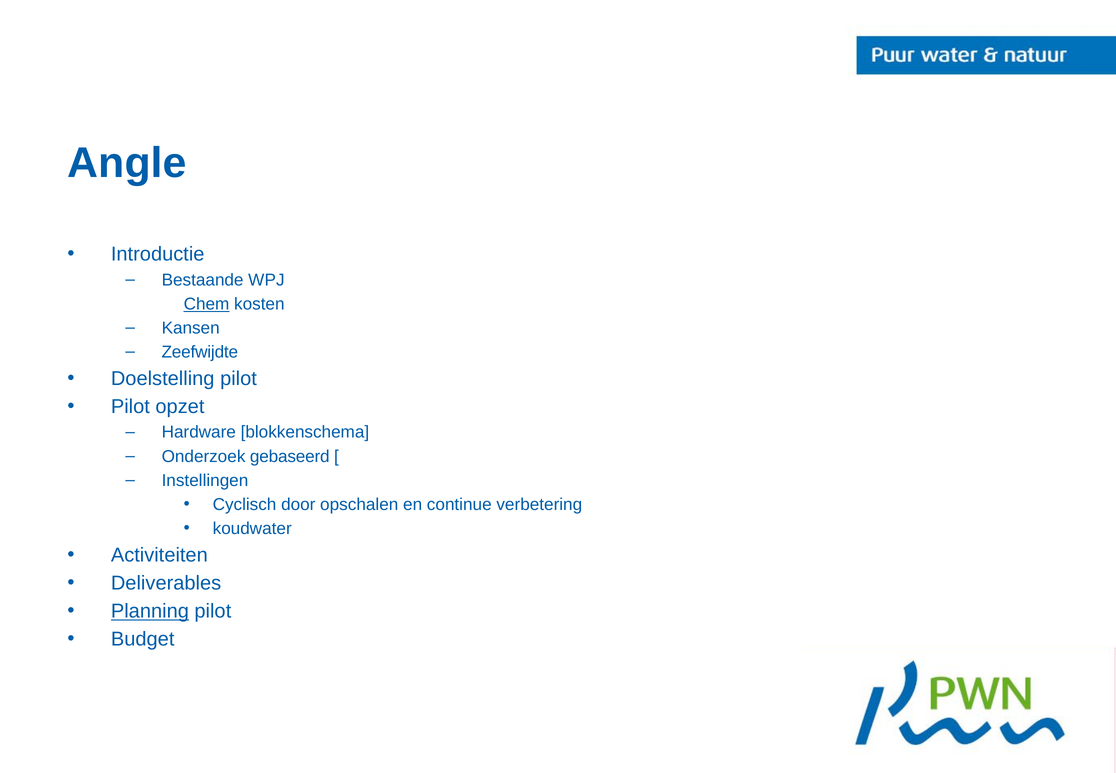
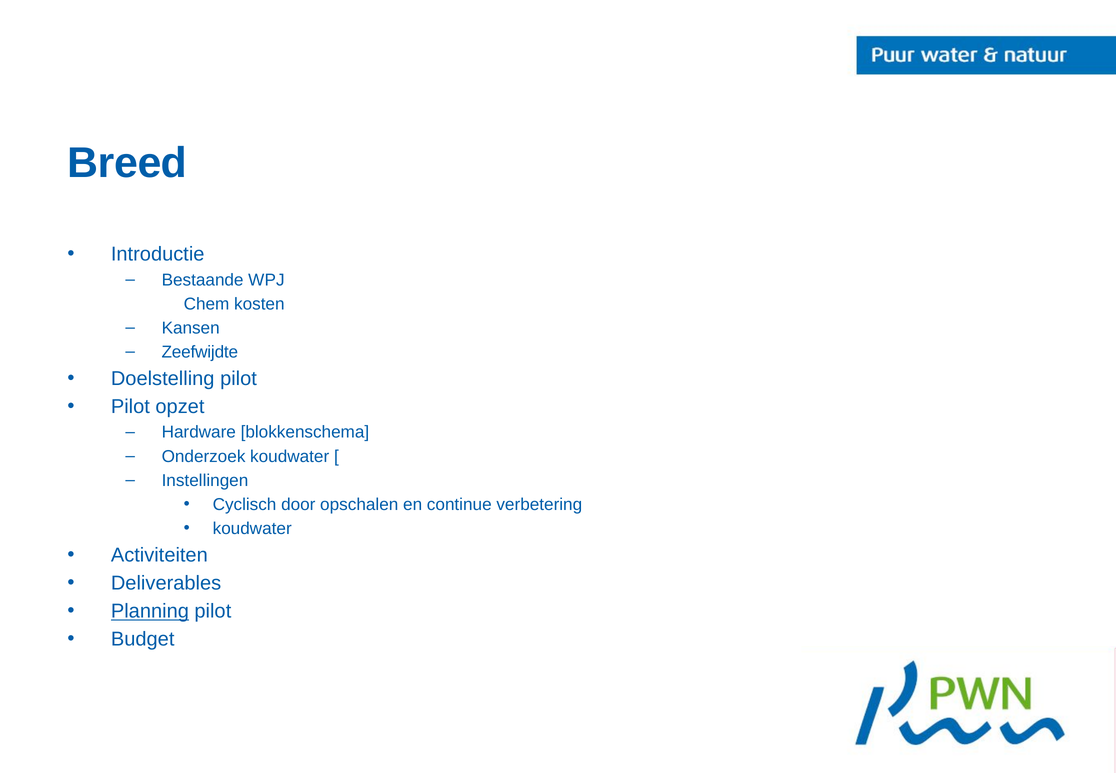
Angle: Angle -> Breed
Chem underline: present -> none
Onderzoek gebaseerd: gebaseerd -> koudwater
